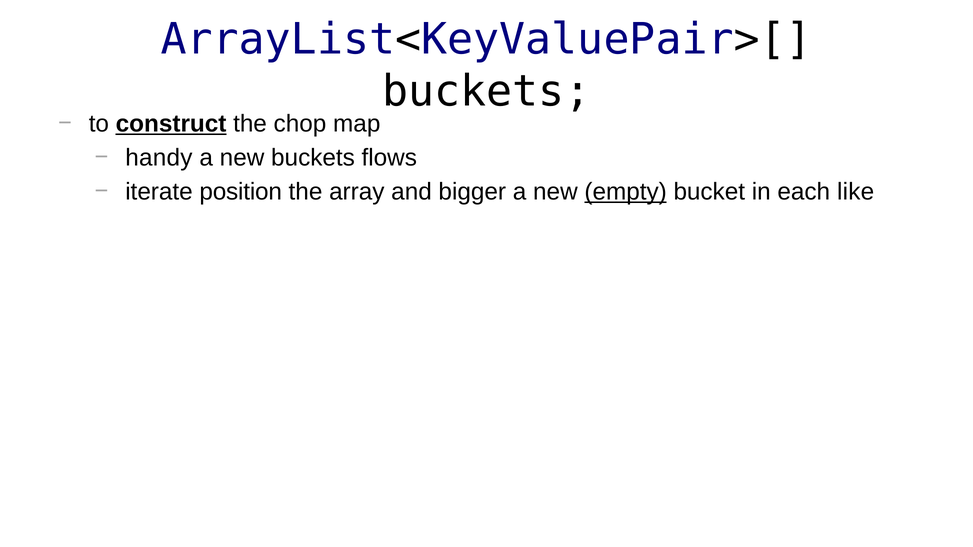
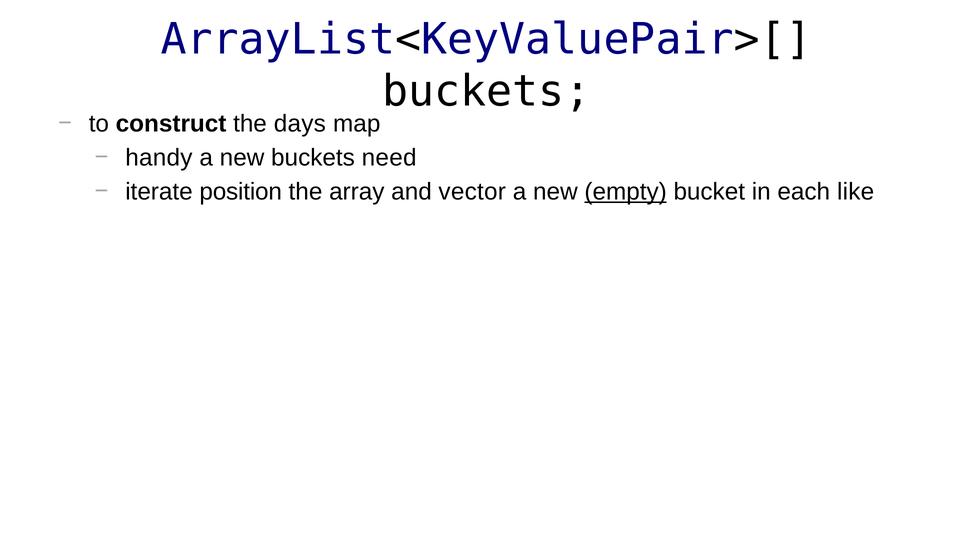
construct underline: present -> none
chop: chop -> days
flows: flows -> need
bigger: bigger -> vector
